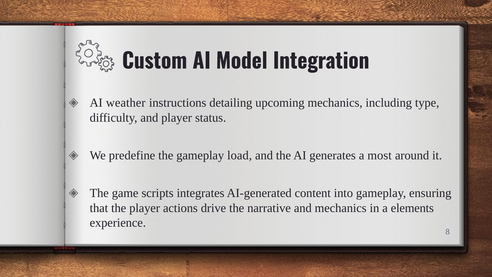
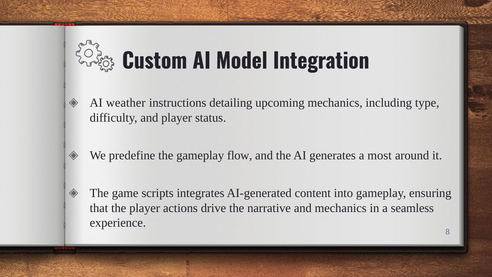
load: load -> flow
elements: elements -> seamless
